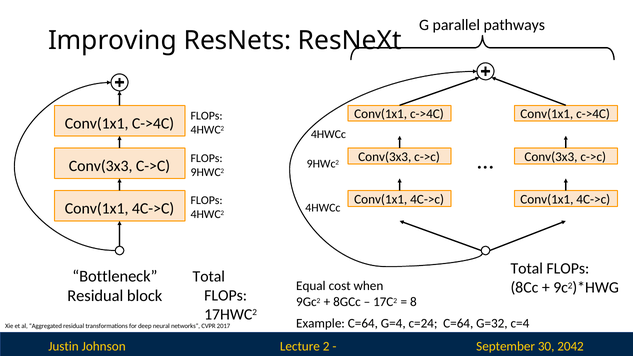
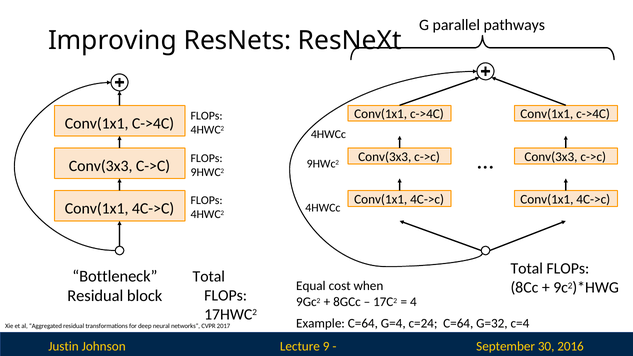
8: 8 -> 4
2: 2 -> 9
2042: 2042 -> 2016
